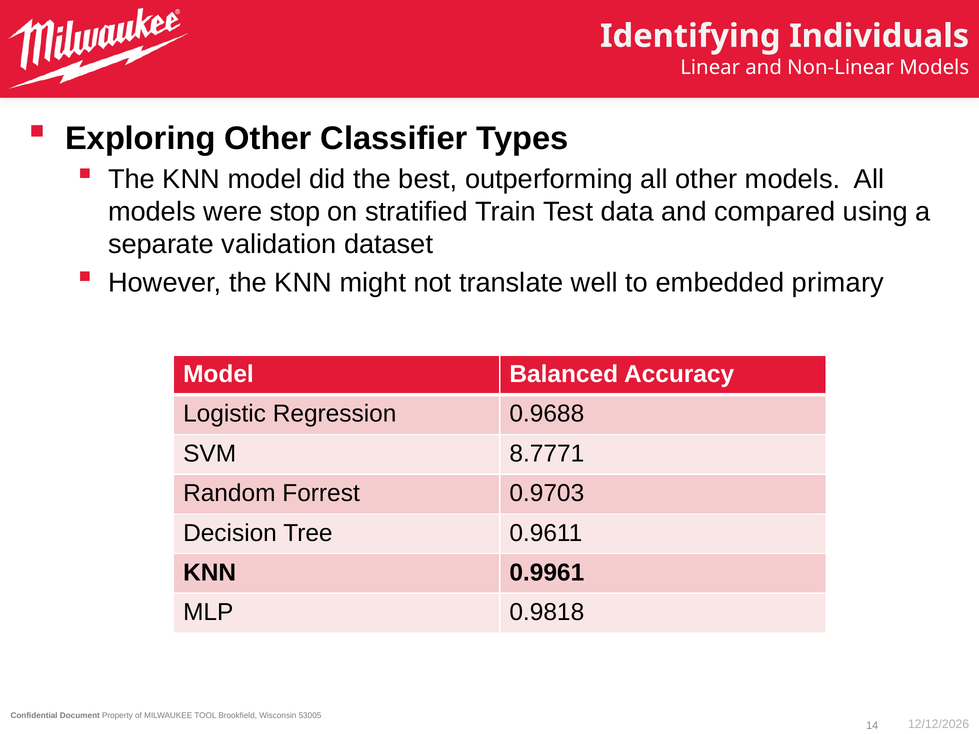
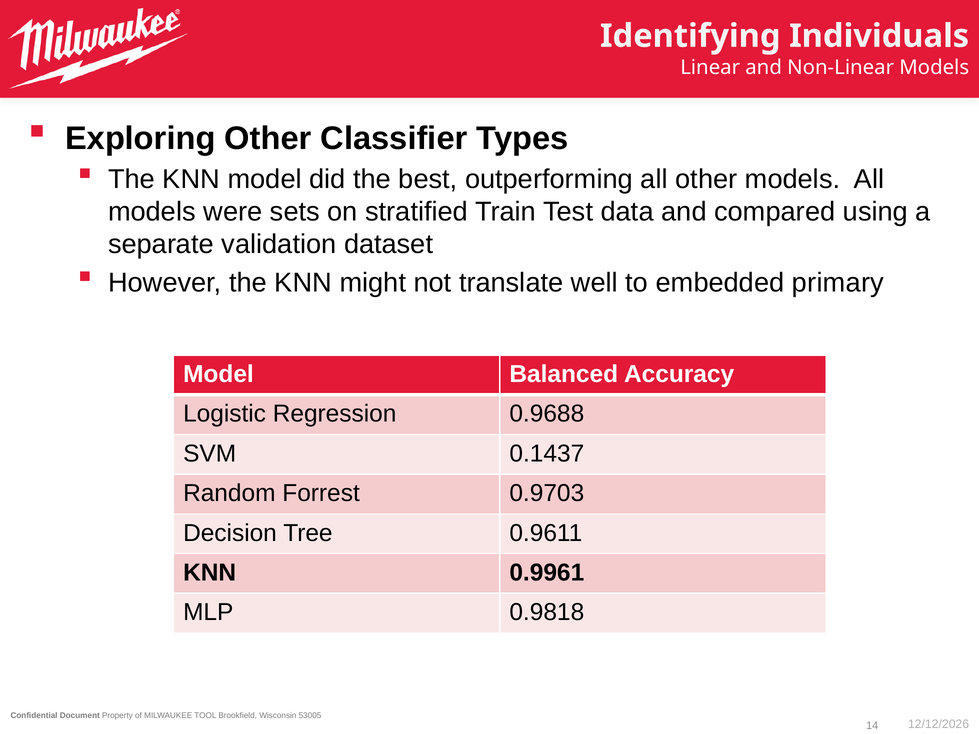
stop: stop -> sets
8.7771: 8.7771 -> 0.1437
